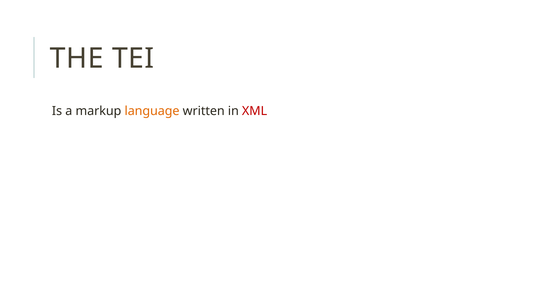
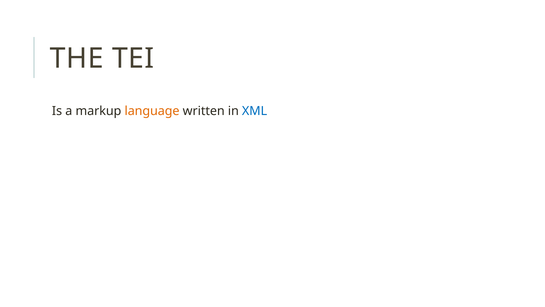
XML colour: red -> blue
